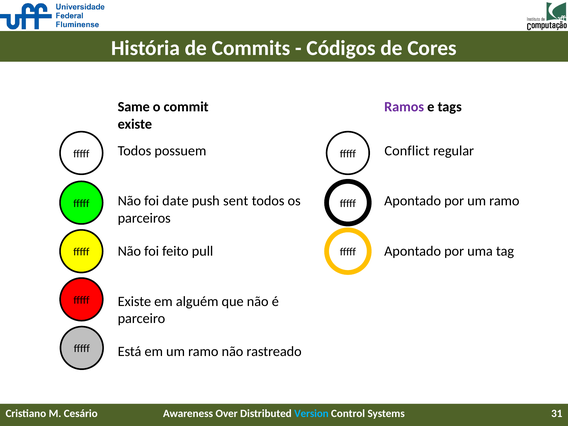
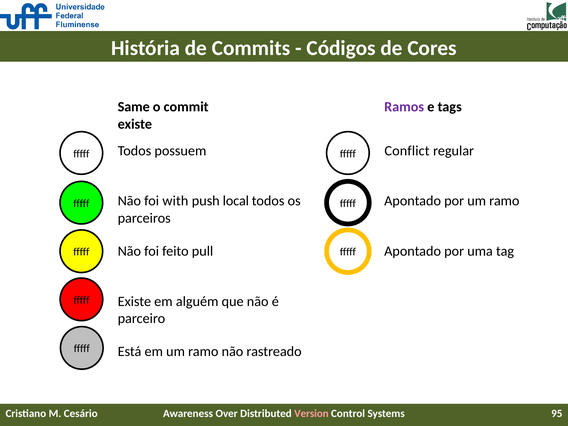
date: date -> with
sent: sent -> local
Version colour: light blue -> pink
31: 31 -> 95
